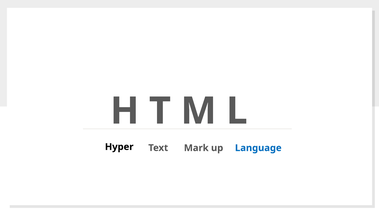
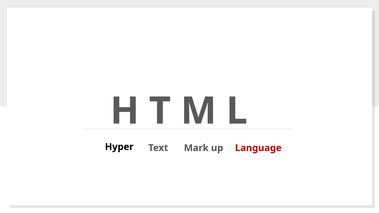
Language colour: blue -> red
